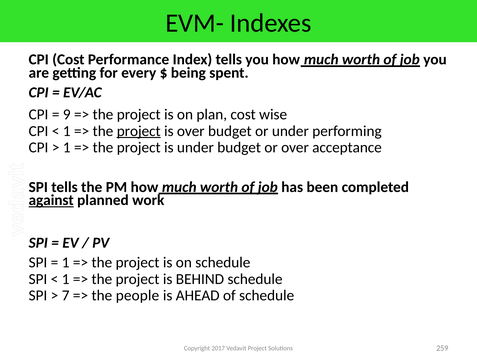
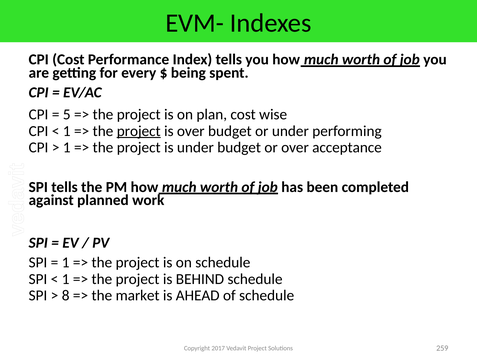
9: 9 -> 5
against underline: present -> none
7: 7 -> 8
people: people -> market
